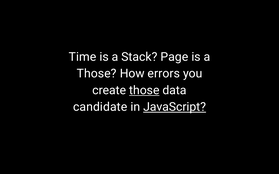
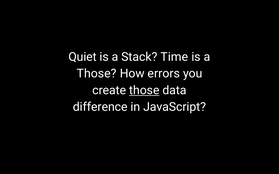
Time: Time -> Quiet
Page: Page -> Time
candidate: candidate -> difference
JavaScript underline: present -> none
